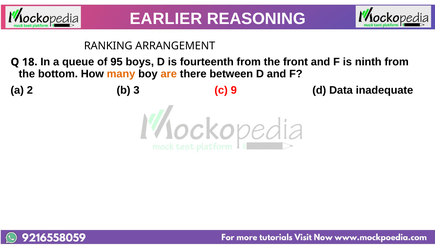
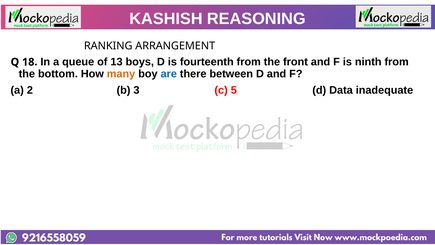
EARLIER: EARLIER -> KASHISH
95: 95 -> 13
are colour: orange -> blue
9: 9 -> 5
